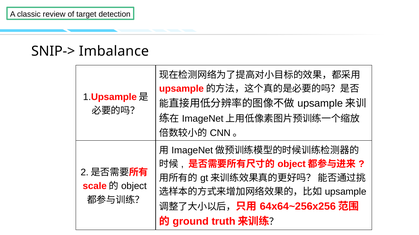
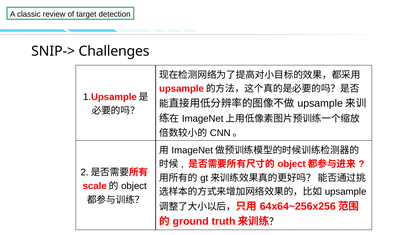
Imbalance: Imbalance -> Challenges
